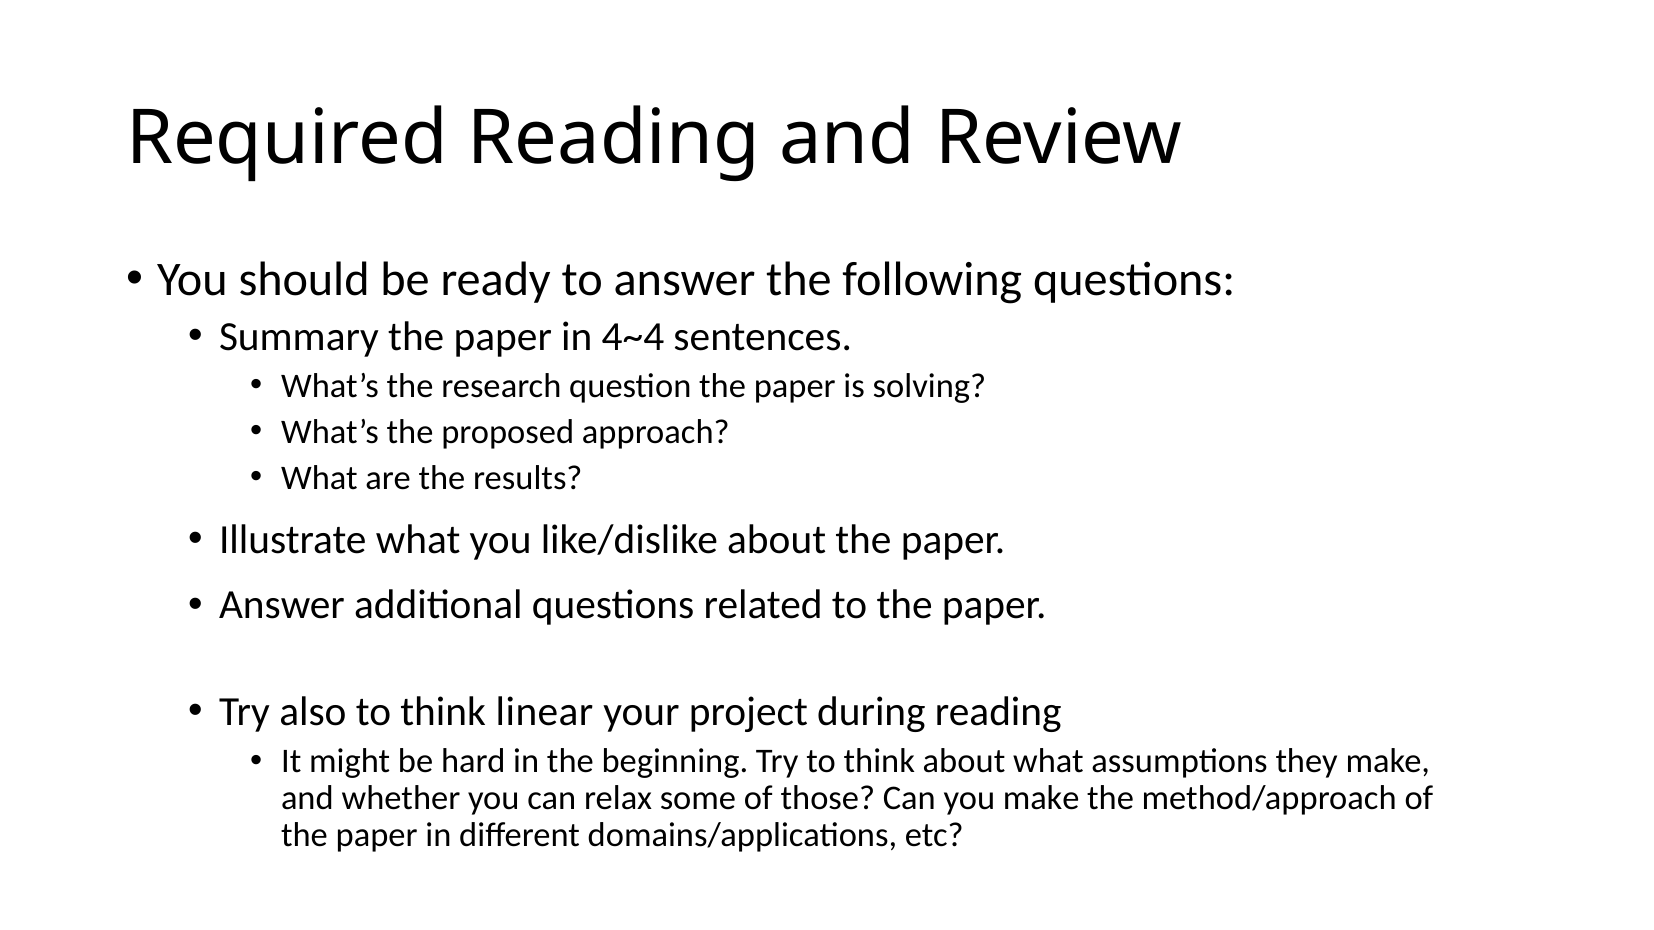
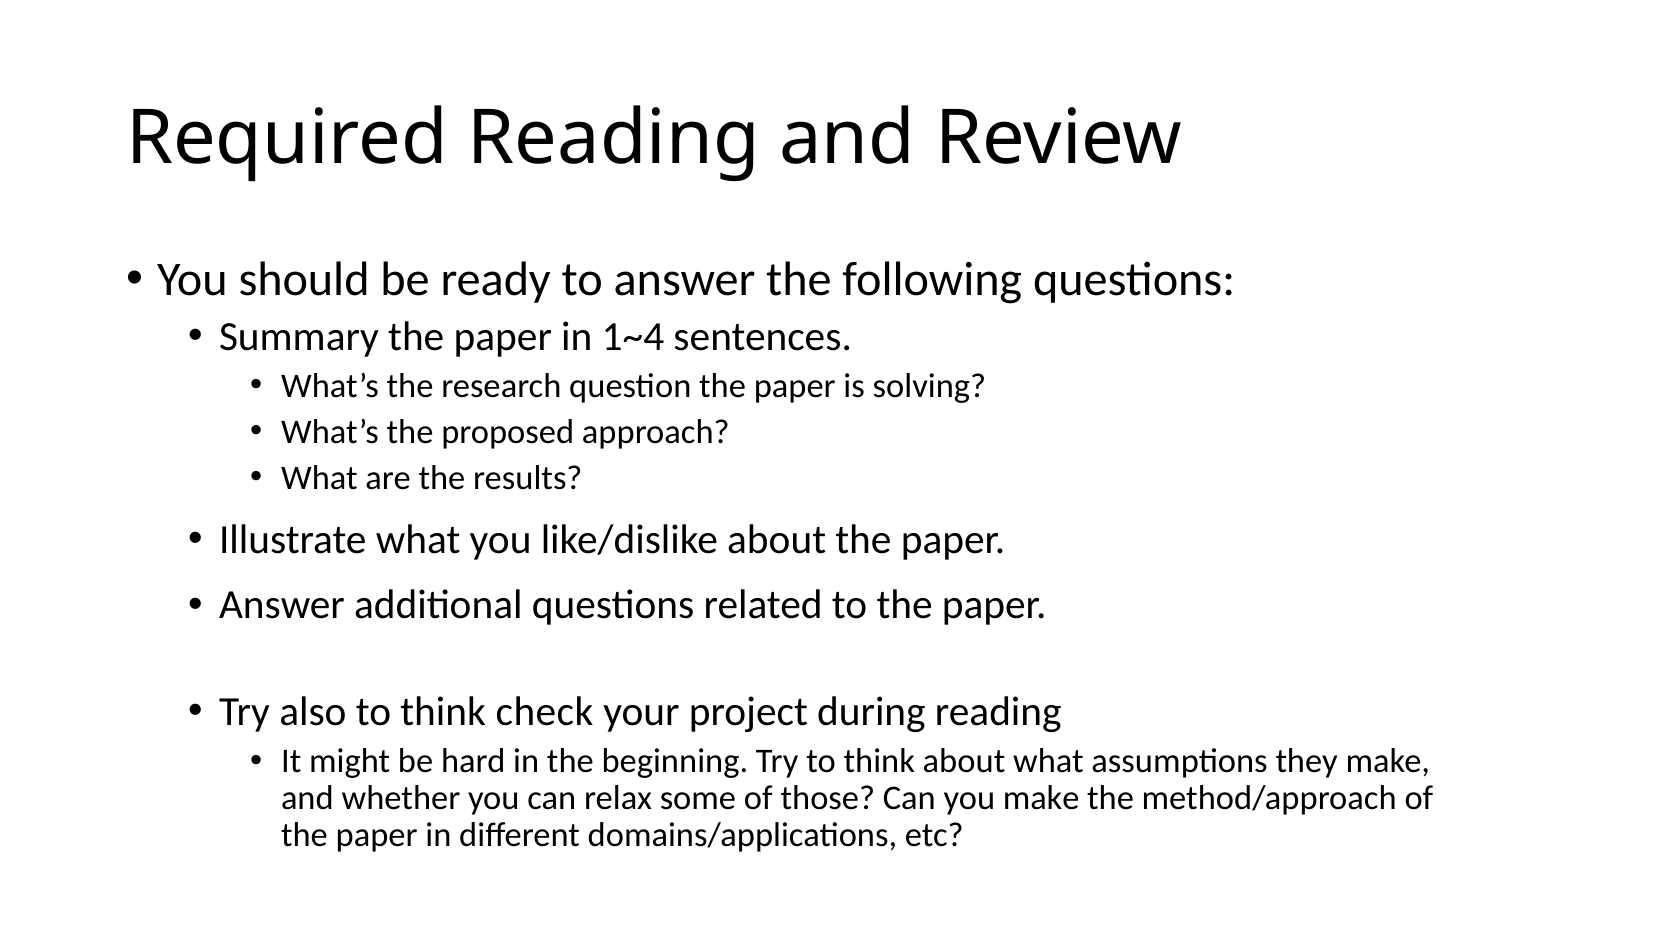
4~4: 4~4 -> 1~4
linear: linear -> check
